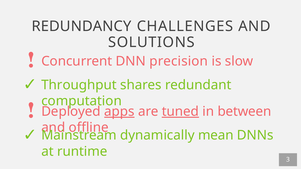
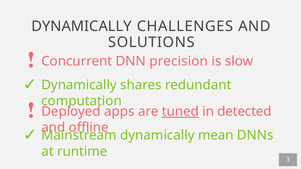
REDUNDANCY at (81, 26): REDUNDANCY -> DYNAMICALLY
Throughput at (79, 85): Throughput -> Dynamically
apps underline: present -> none
between: between -> detected
